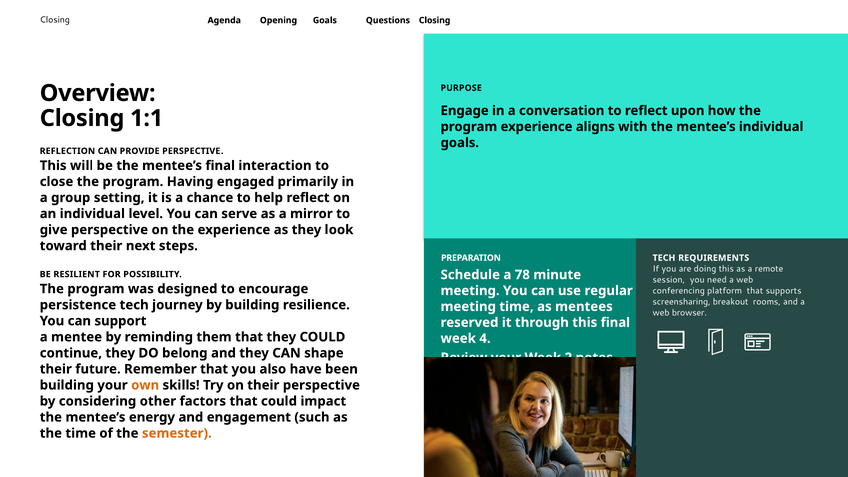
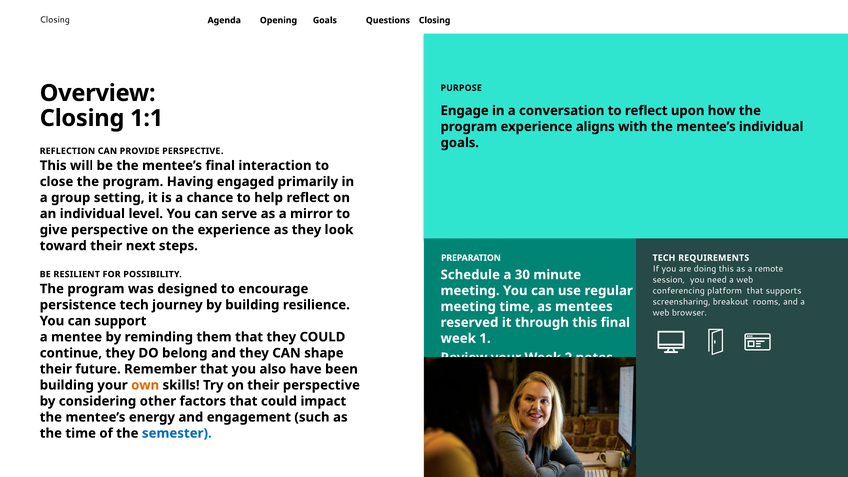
78: 78 -> 30
week 4: 4 -> 1
semester colour: orange -> blue
